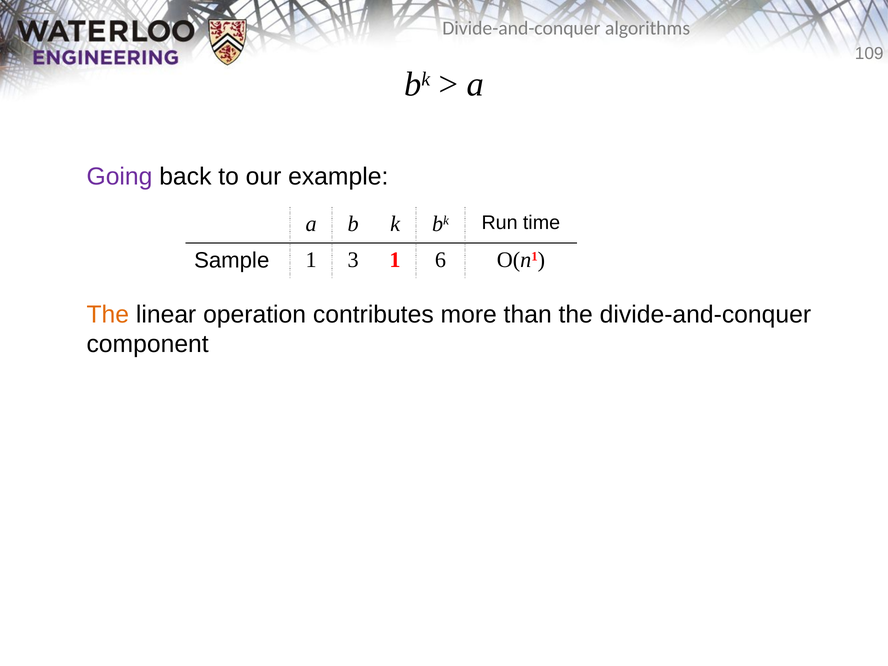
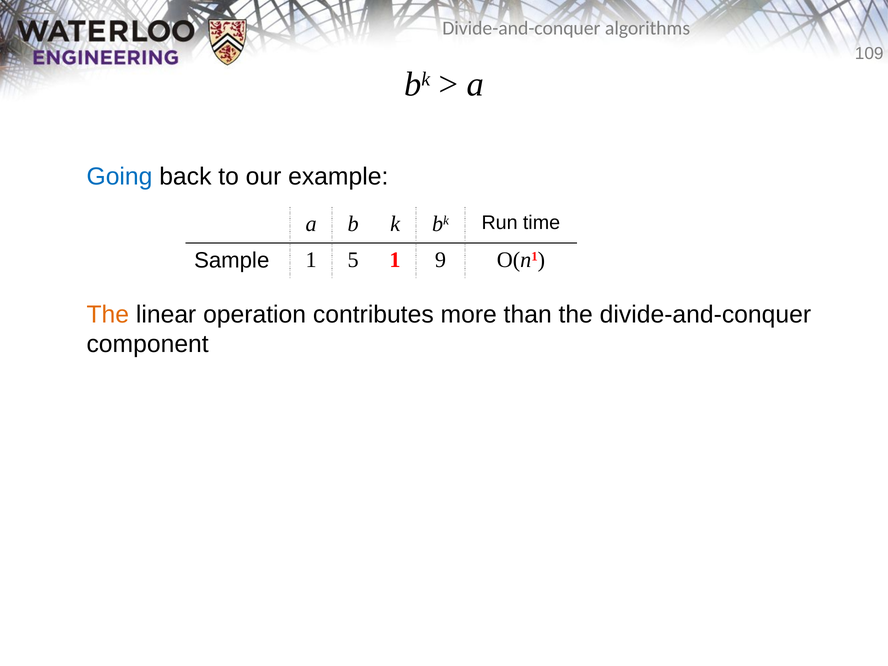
Going colour: purple -> blue
3: 3 -> 5
6: 6 -> 9
